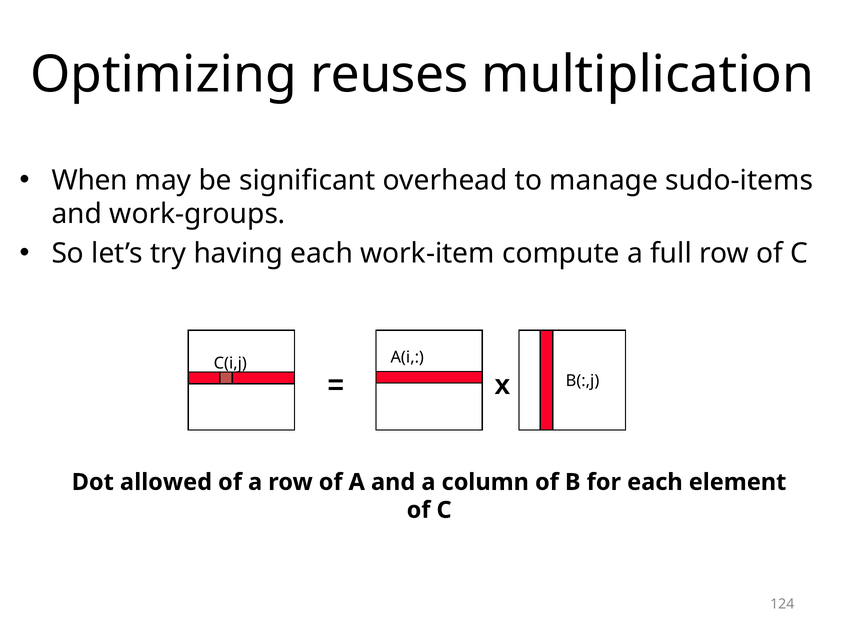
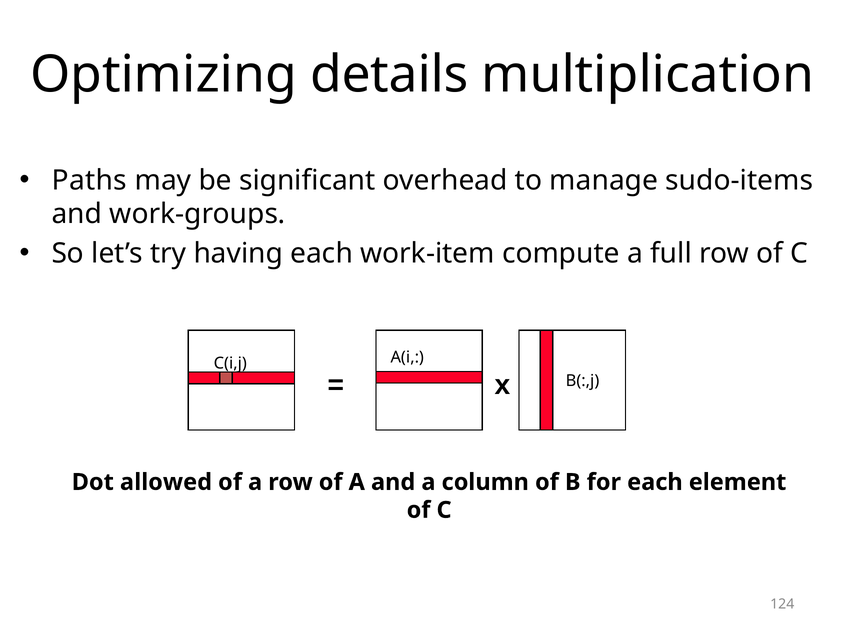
reuses: reuses -> details
When: When -> Paths
